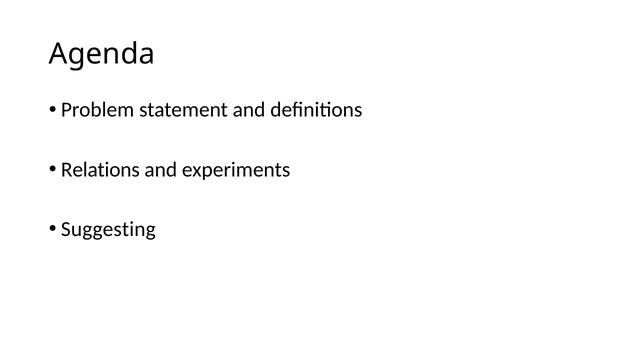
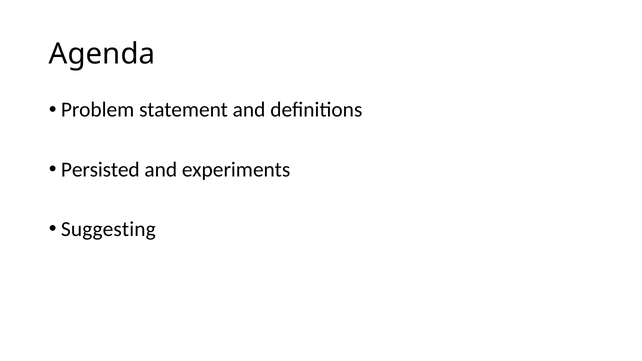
Relations: Relations -> Persisted
